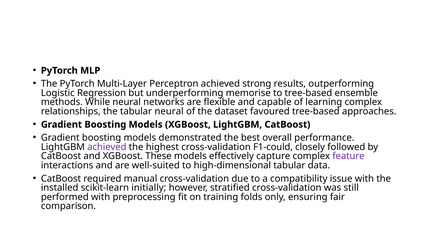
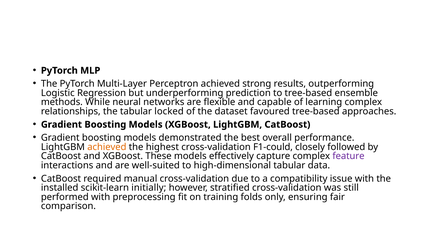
memorise: memorise -> prediction
tabular neural: neural -> locked
achieved at (107, 147) colour: purple -> orange
